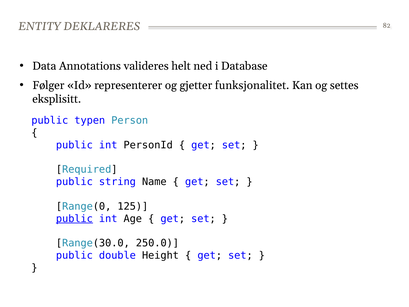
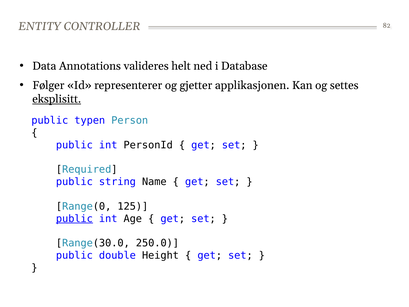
DEKLARERES: DEKLARERES -> CONTROLLER
funksjonalitet: funksjonalitet -> applikasjonen
eksplisitt underline: none -> present
